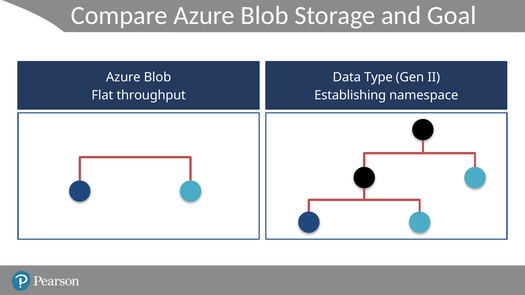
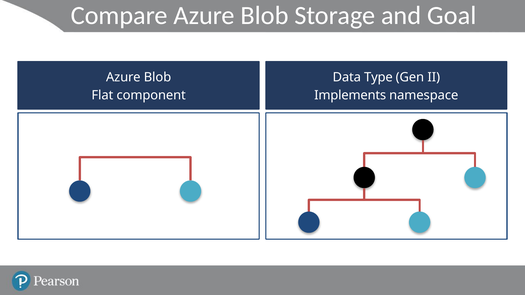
throughput: throughput -> component
Establishing: Establishing -> Implements
